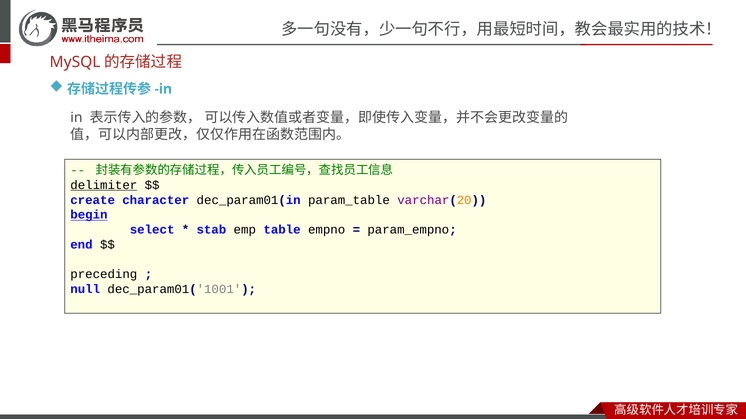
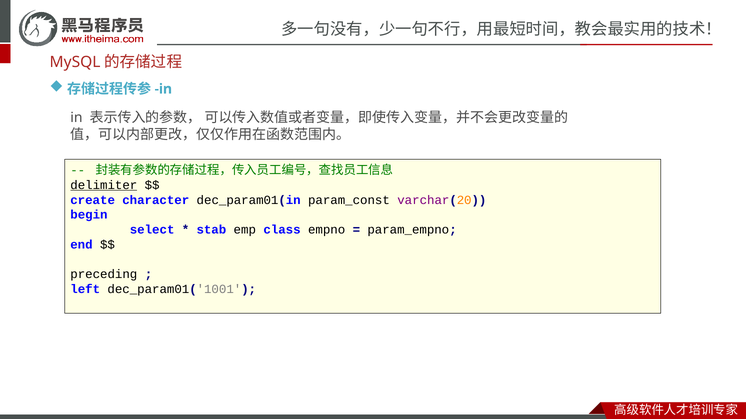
param_table: param_table -> param_const
begin underline: present -> none
table: table -> class
null: null -> left
